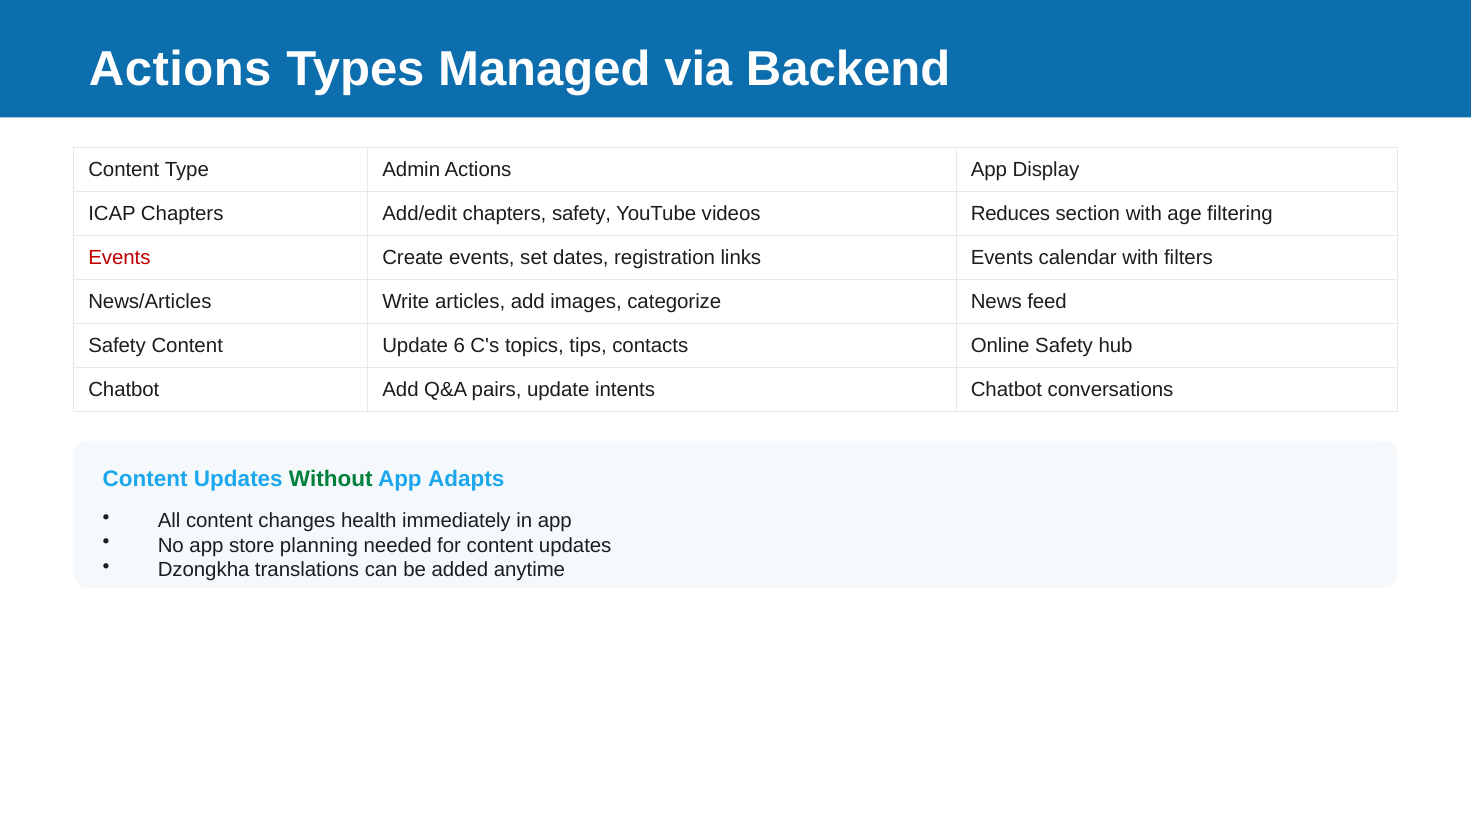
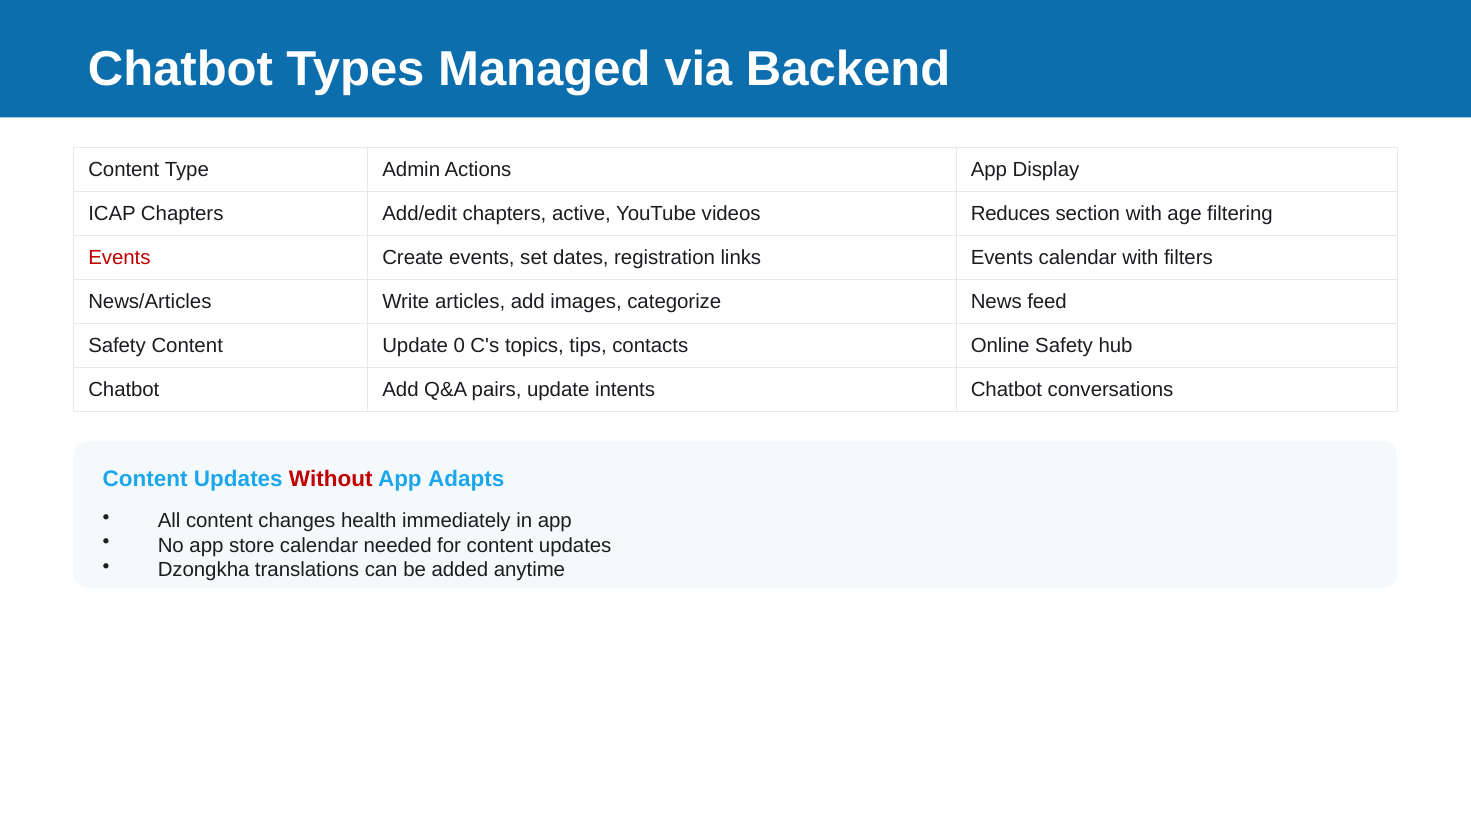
Actions at (180, 70): Actions -> Chatbot
chapters safety: safety -> active
6: 6 -> 0
Without colour: green -> red
store planning: planning -> calendar
